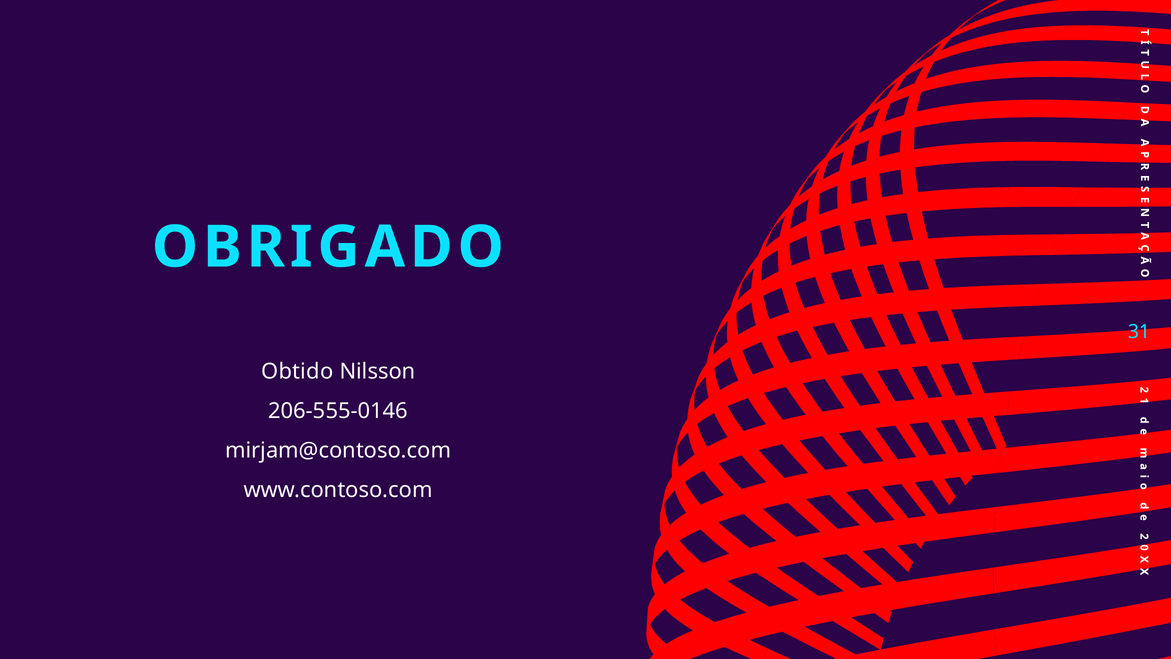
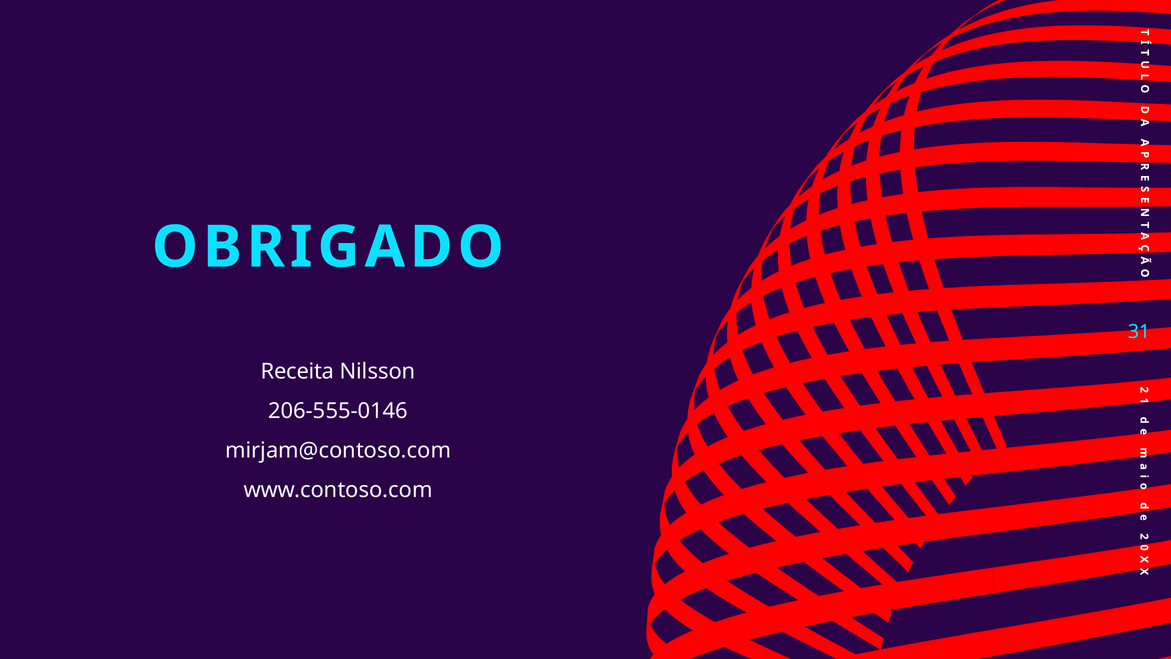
Obtido: Obtido -> Receita
